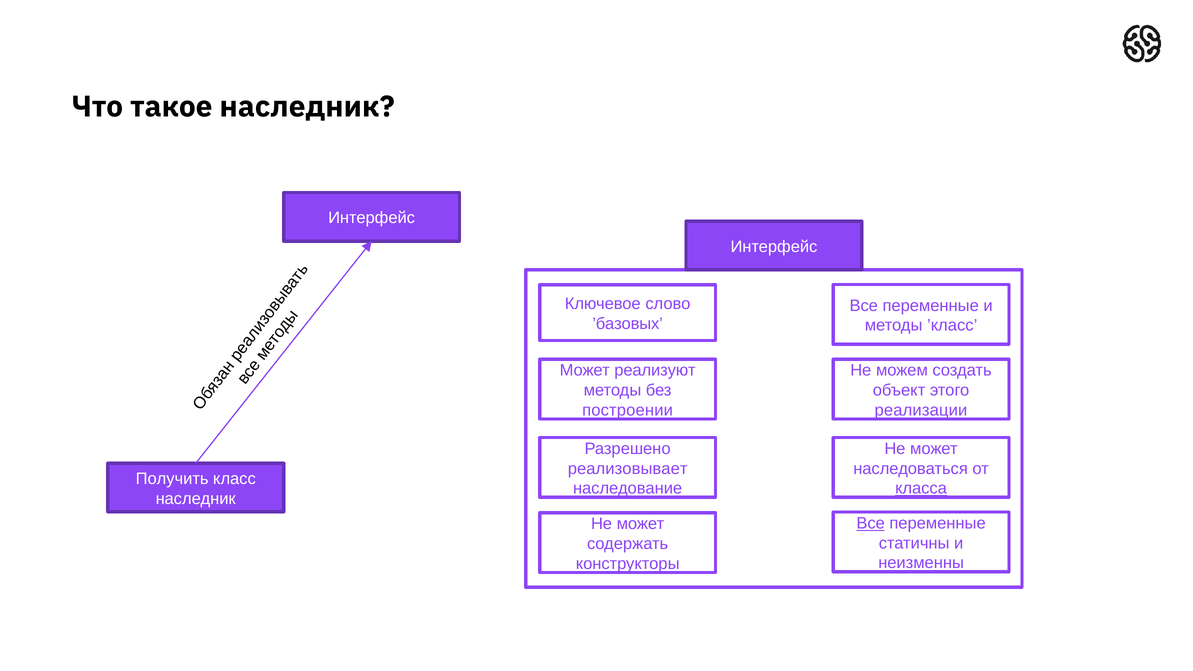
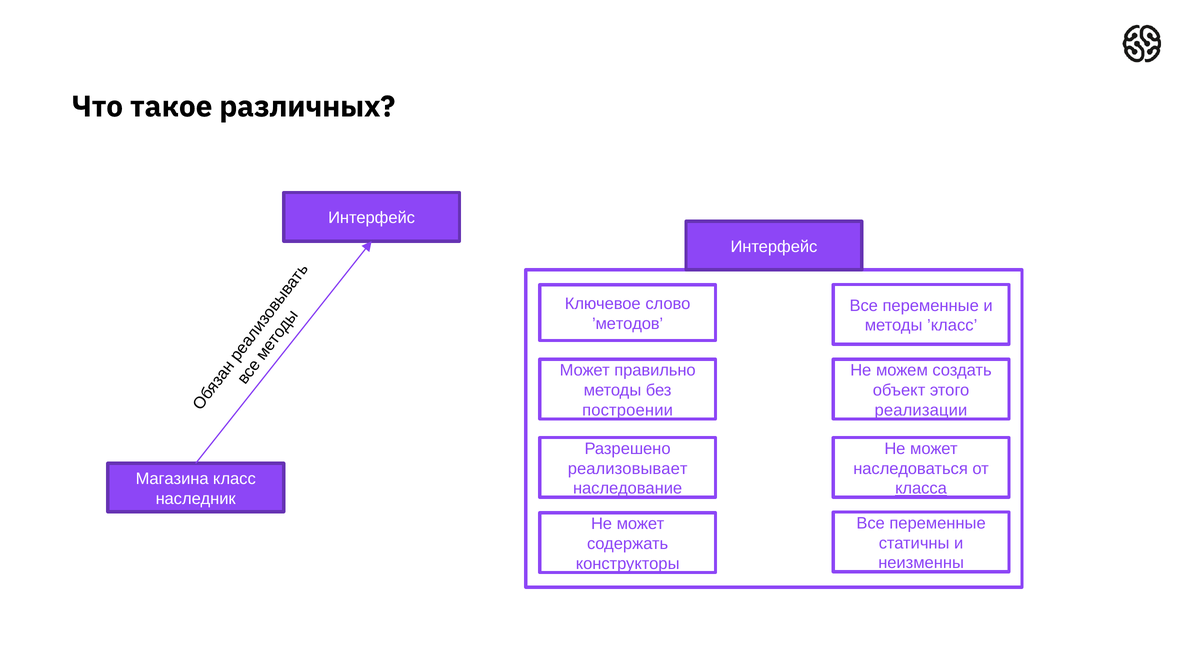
такое наследник: наследник -> различных
’базовых: ’базовых -> ’методов
реализуют: реализуют -> правильно
Получить: Получить -> Магазина
Все at (871, 523) underline: present -> none
